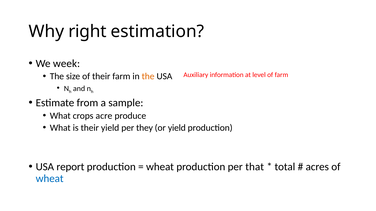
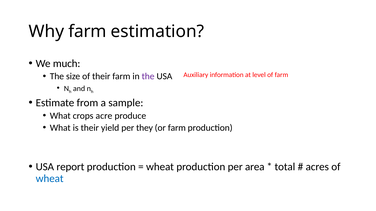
Why right: right -> farm
week: week -> much
the at (148, 77) colour: orange -> purple
or yield: yield -> farm
that: that -> area
